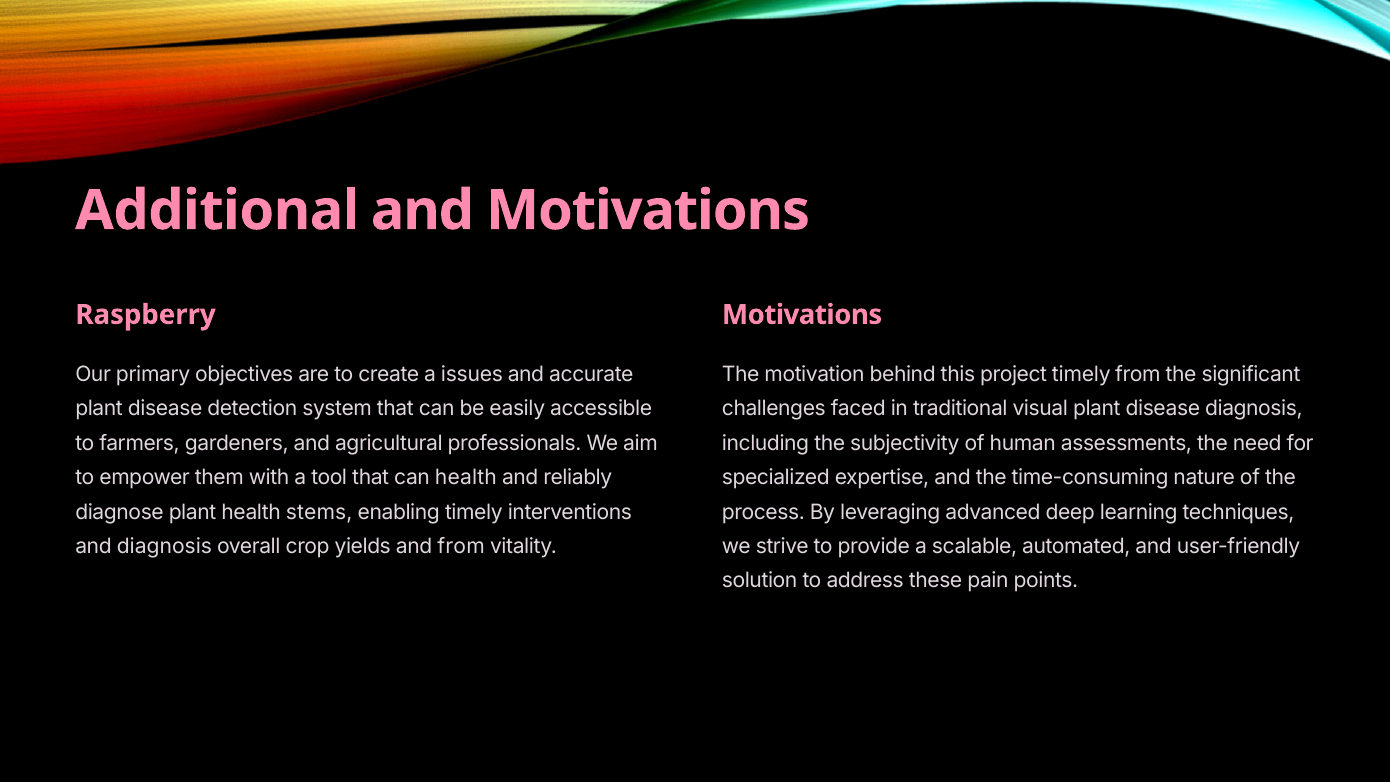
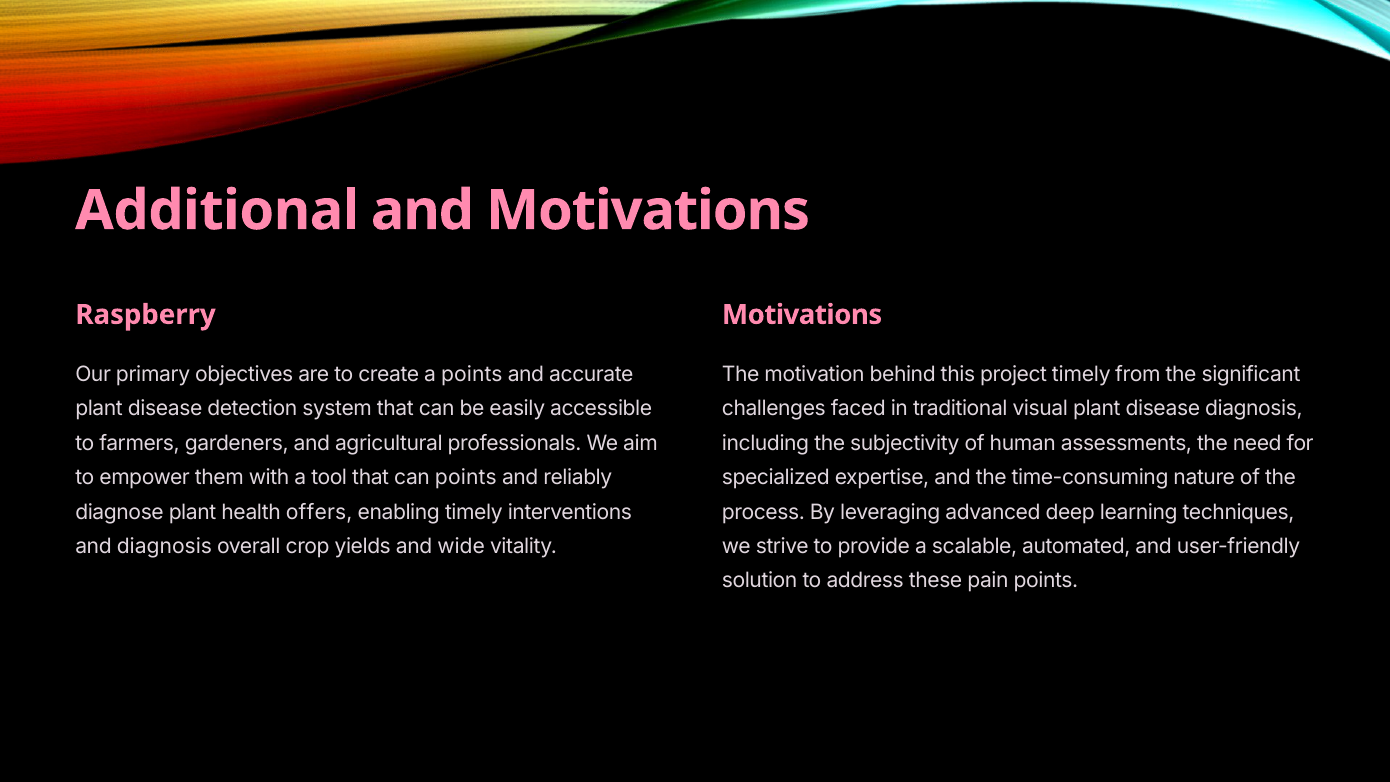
a issues: issues -> points
can health: health -> points
stems: stems -> offers
and from: from -> wide
